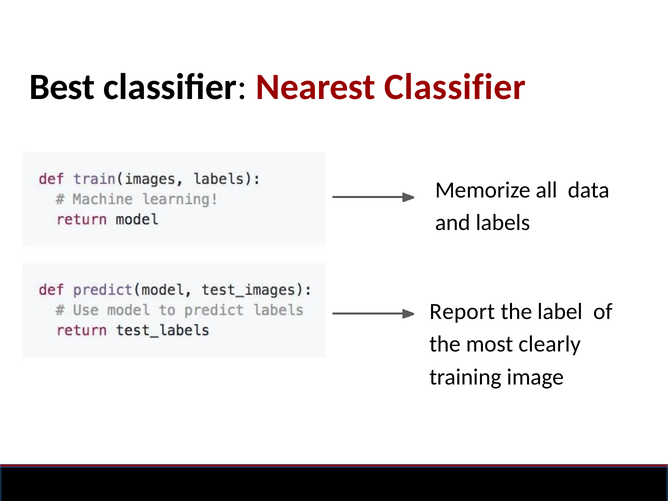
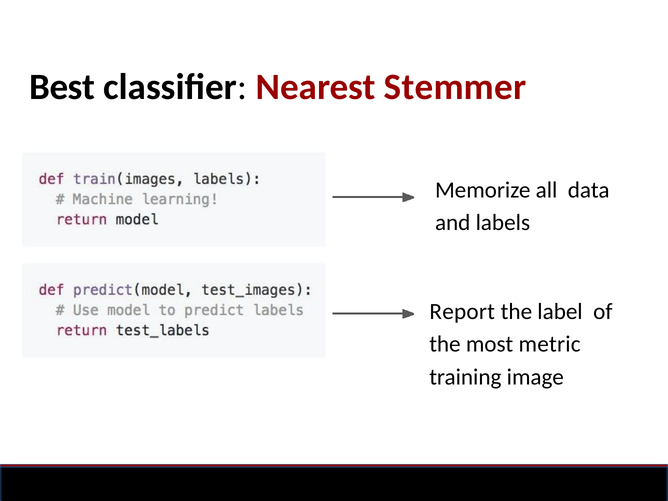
Nearest Classifier: Classifier -> Stemmer
clearly: clearly -> metric
